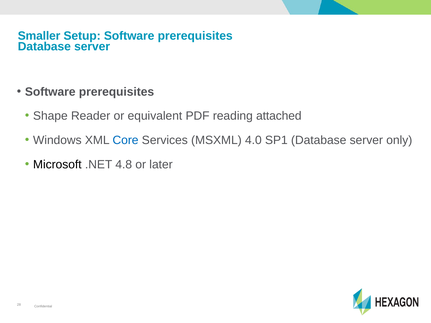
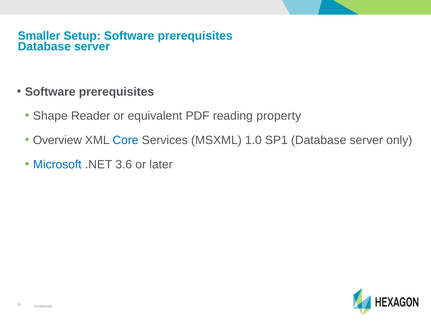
attached: attached -> property
Windows: Windows -> Overview
4.0: 4.0 -> 1.0
Microsoft colour: black -> blue
4.8: 4.8 -> 3.6
